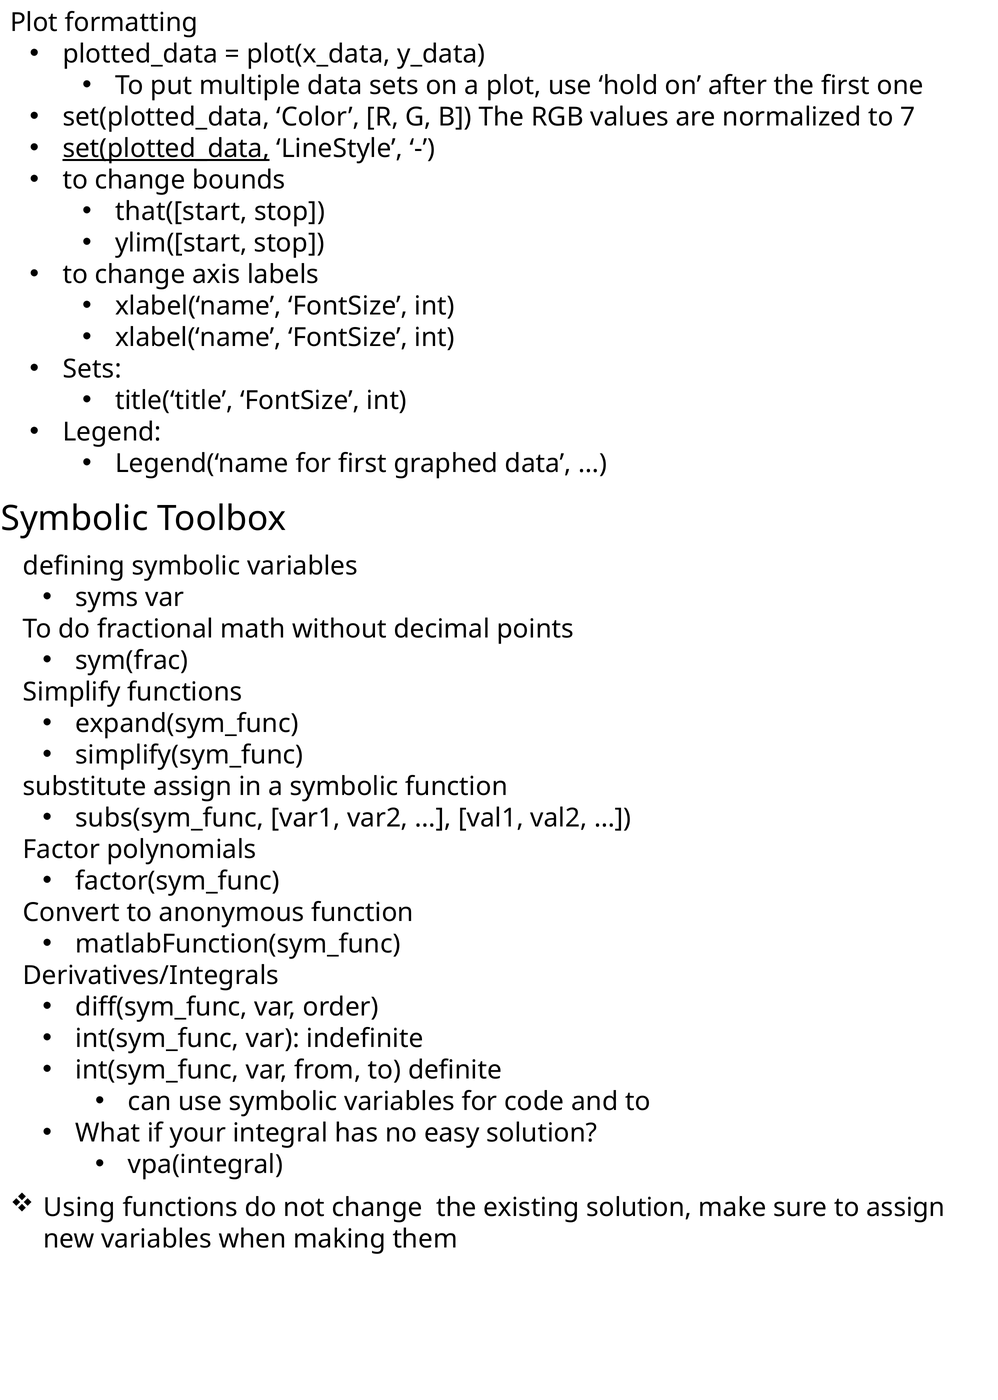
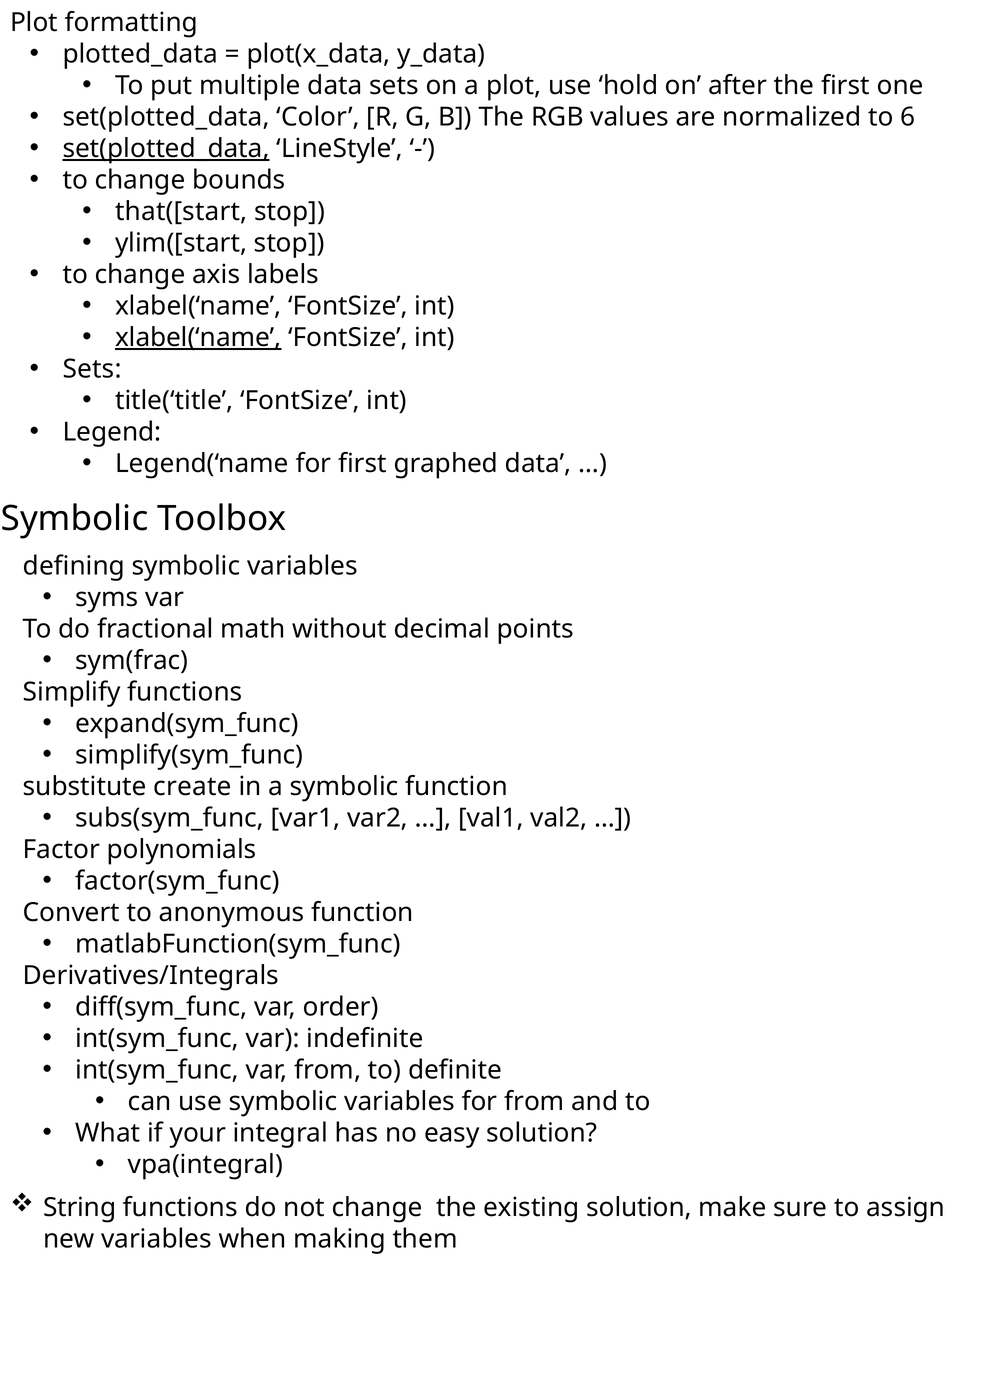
7: 7 -> 6
xlabel(‘name at (198, 338) underline: none -> present
substitute assign: assign -> create
for code: code -> from
Using: Using -> String
